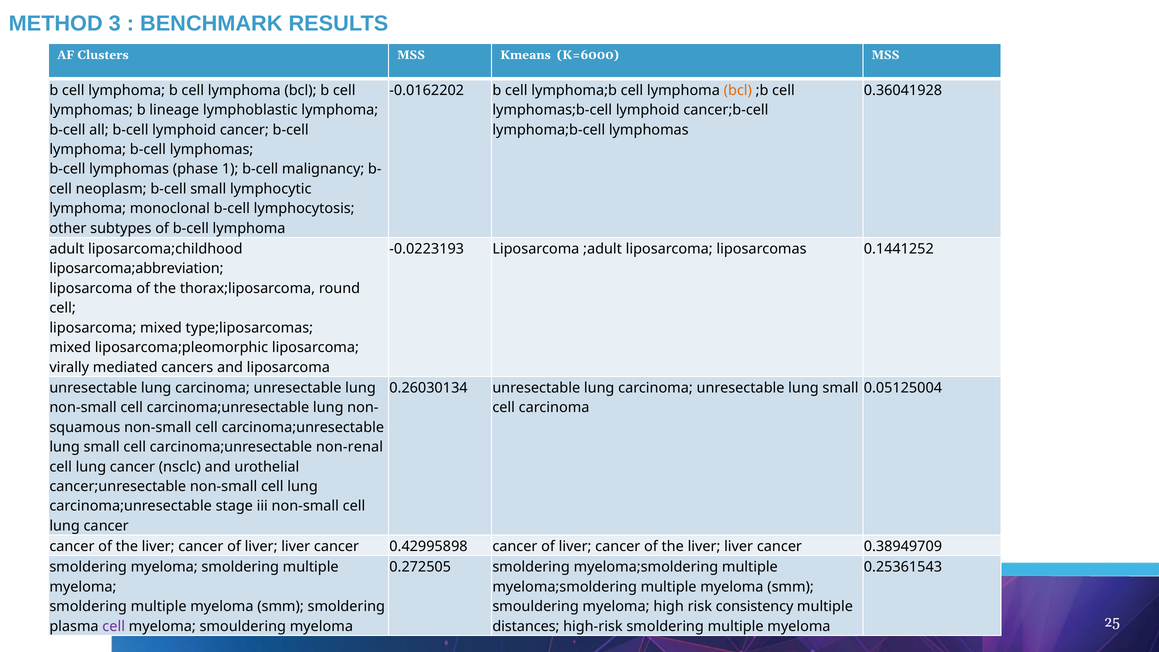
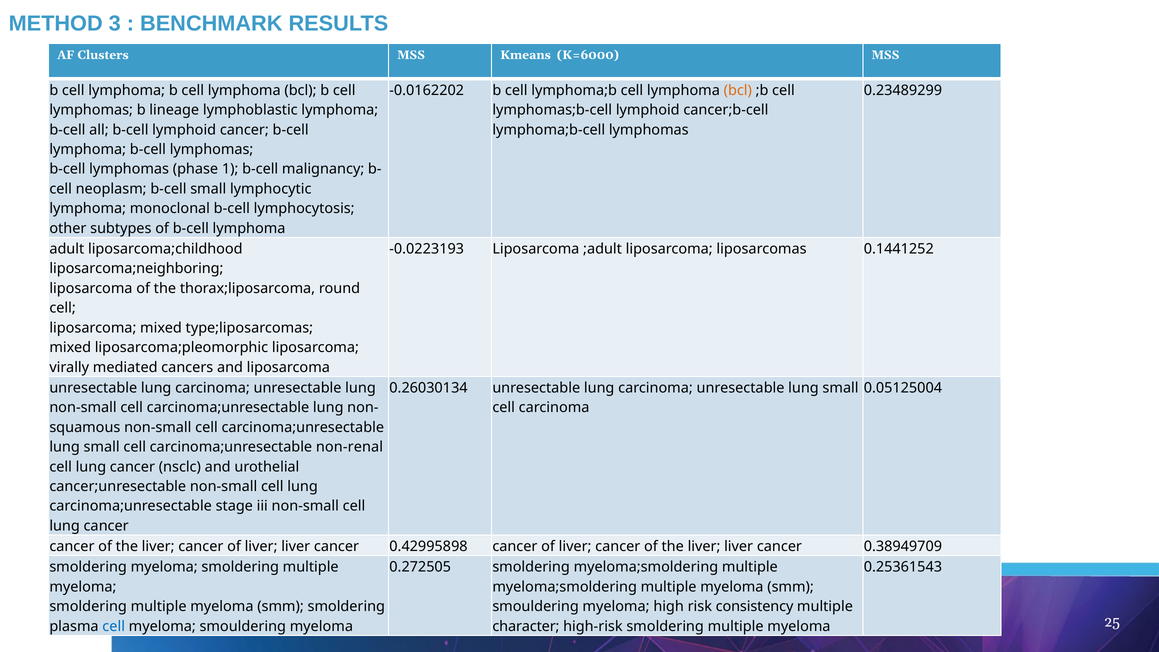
0.36041928: 0.36041928 -> 0.23489299
liposarcoma;abbreviation: liposarcoma;abbreviation -> liposarcoma;neighboring
cell at (114, 626) colour: purple -> blue
distances: distances -> character
